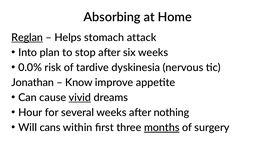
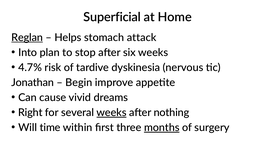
Absorbing: Absorbing -> Superficial
0.0%: 0.0% -> 4.7%
Know: Know -> Begin
vivid underline: present -> none
Hour: Hour -> Right
weeks at (111, 113) underline: none -> present
cans: cans -> time
